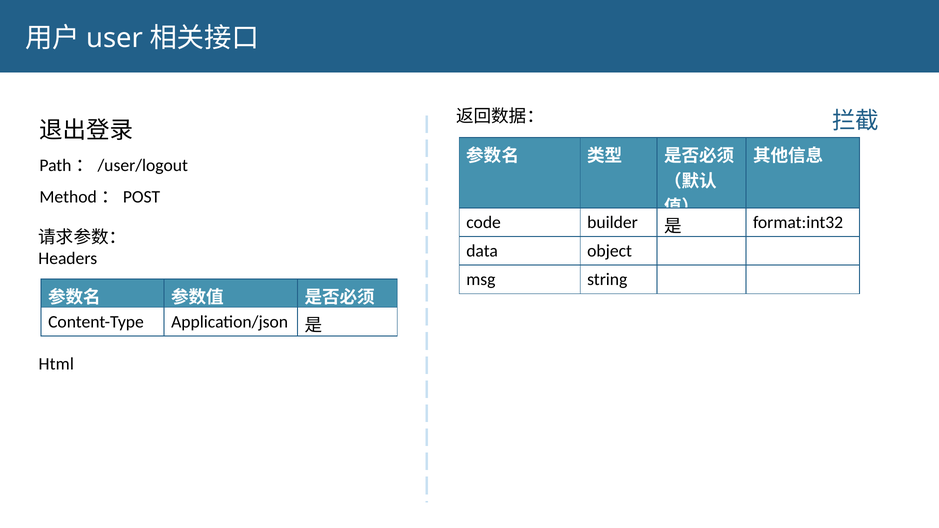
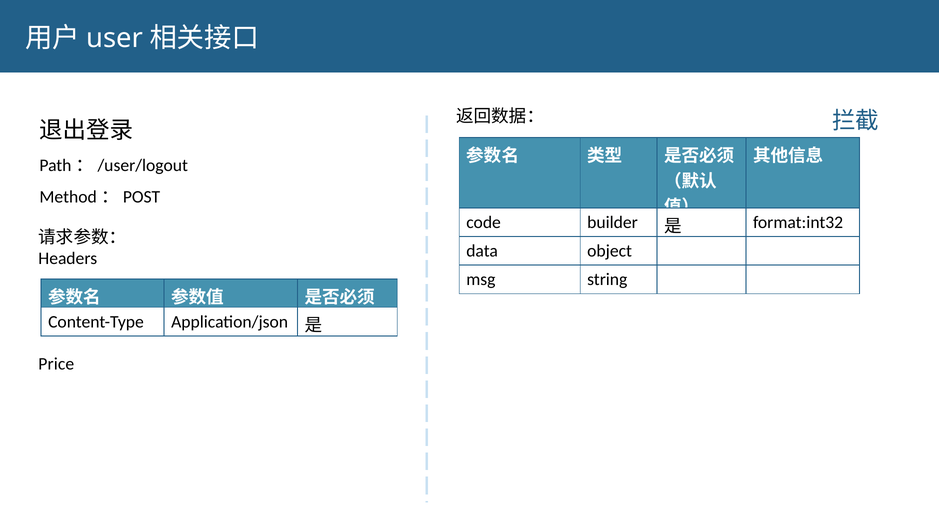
Html: Html -> Price
